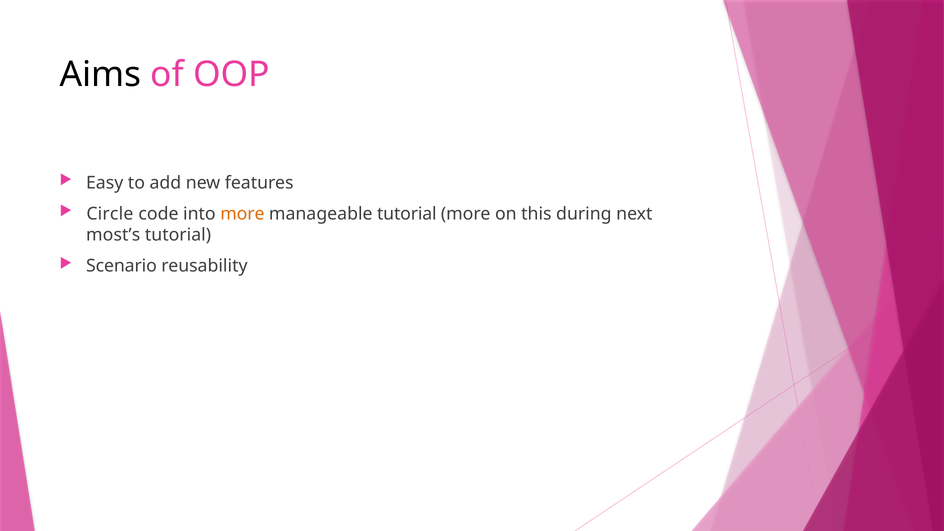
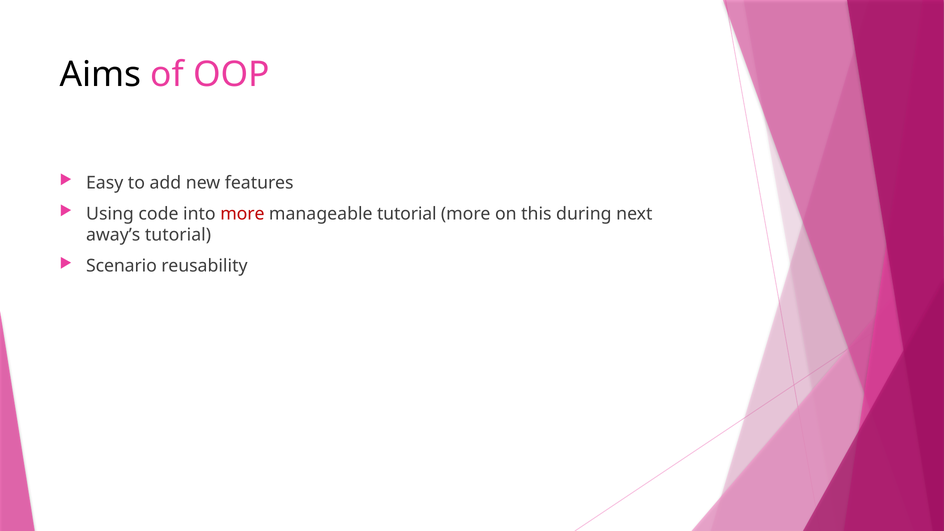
Circle: Circle -> Using
more at (242, 214) colour: orange -> red
most’s: most’s -> away’s
